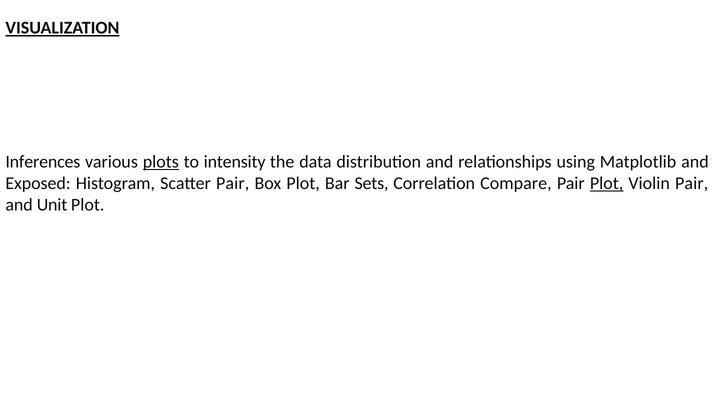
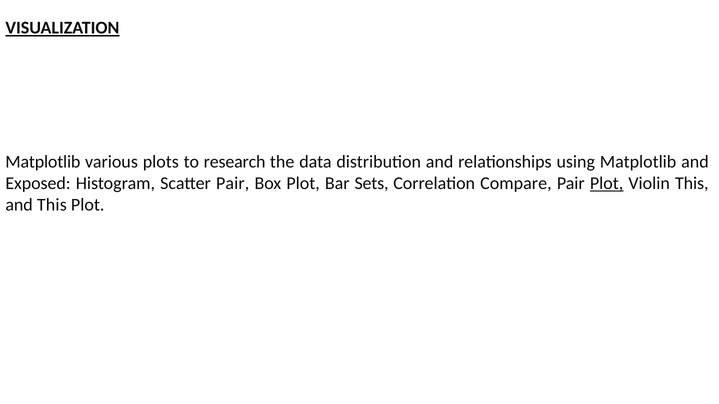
Inferences at (43, 162): Inferences -> Matplotlib
plots underline: present -> none
intensity: intensity -> research
Violin Pair: Pair -> This
and Unit: Unit -> This
